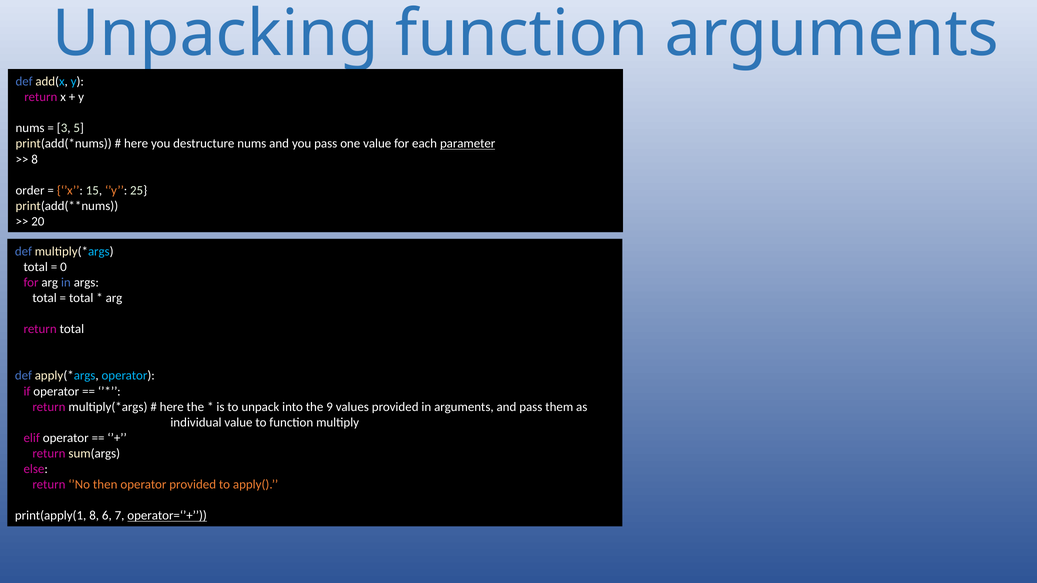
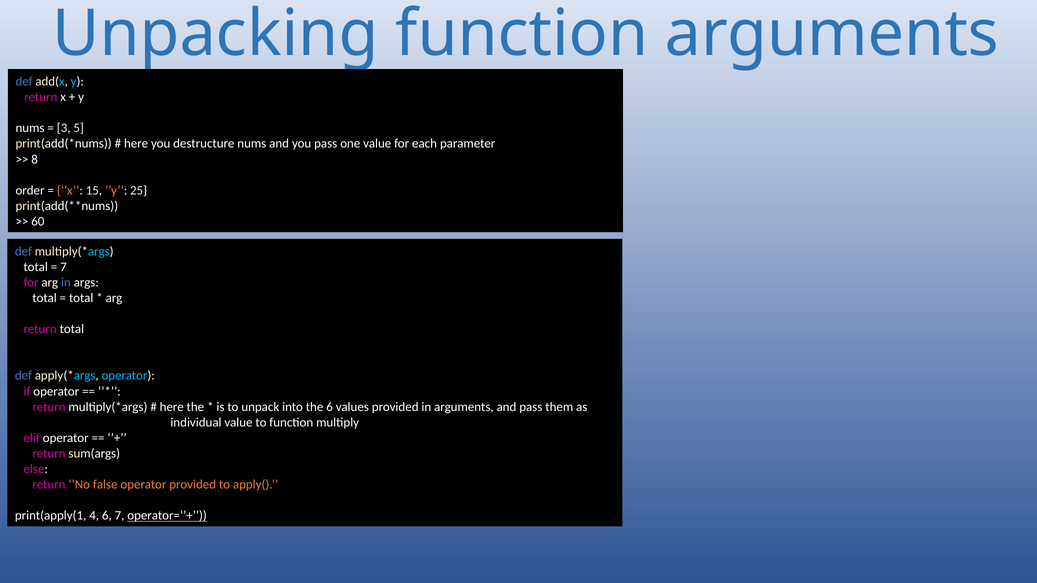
parameter underline: present -> none
20: 20 -> 60
0 at (63, 267): 0 -> 7
the 9: 9 -> 6
then: then -> false
print(apply(1 8: 8 -> 4
